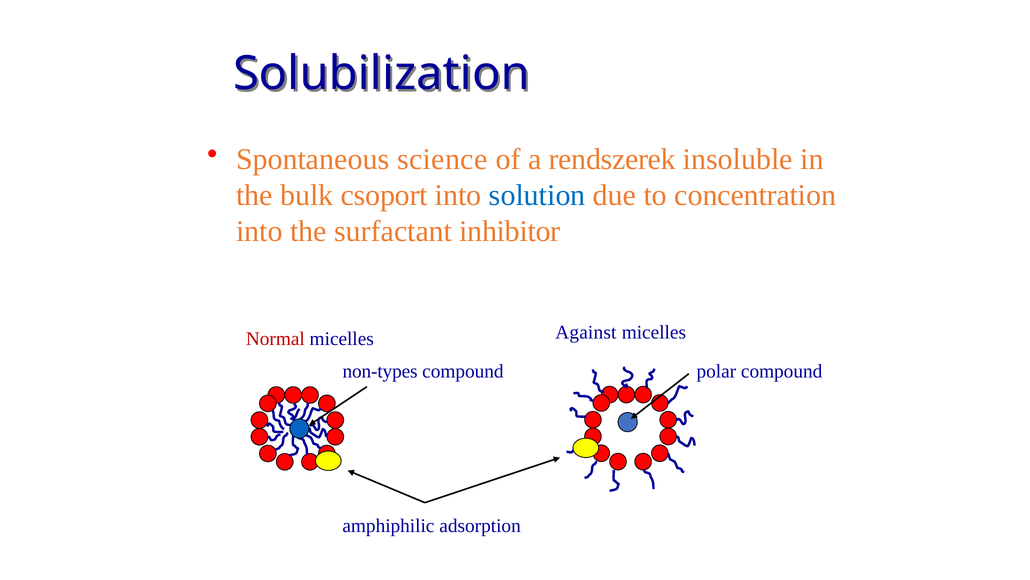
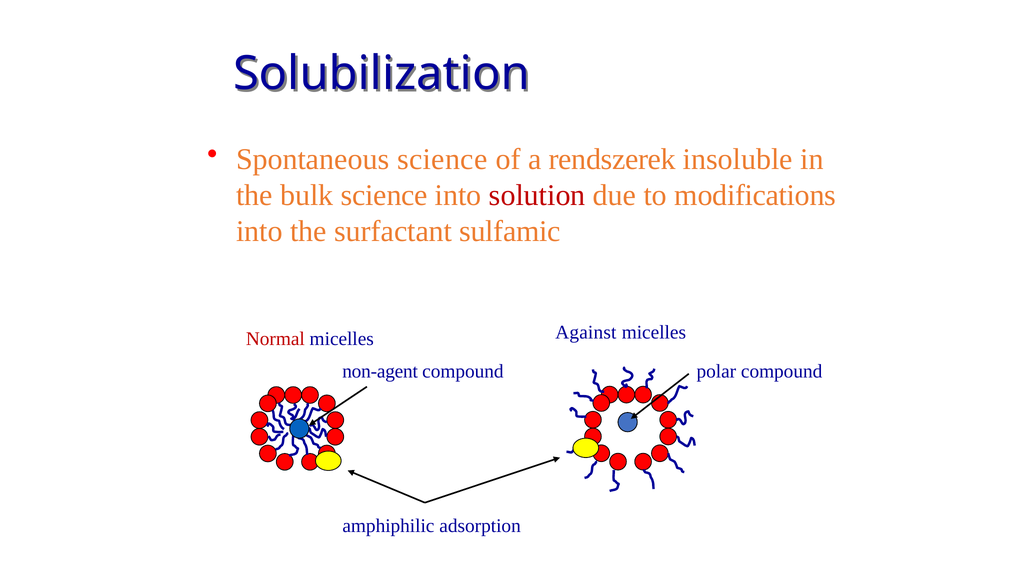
bulk csoport: csoport -> science
solution colour: blue -> red
concentration: concentration -> modifications
inhibitor: inhibitor -> sulfamic
non-types: non-types -> non-agent
